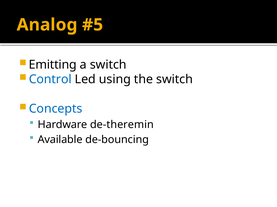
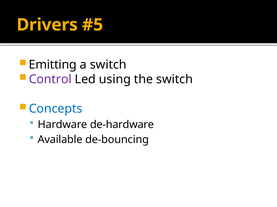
Analog: Analog -> Drivers
Control colour: blue -> purple
de-theremin: de-theremin -> de-hardware
